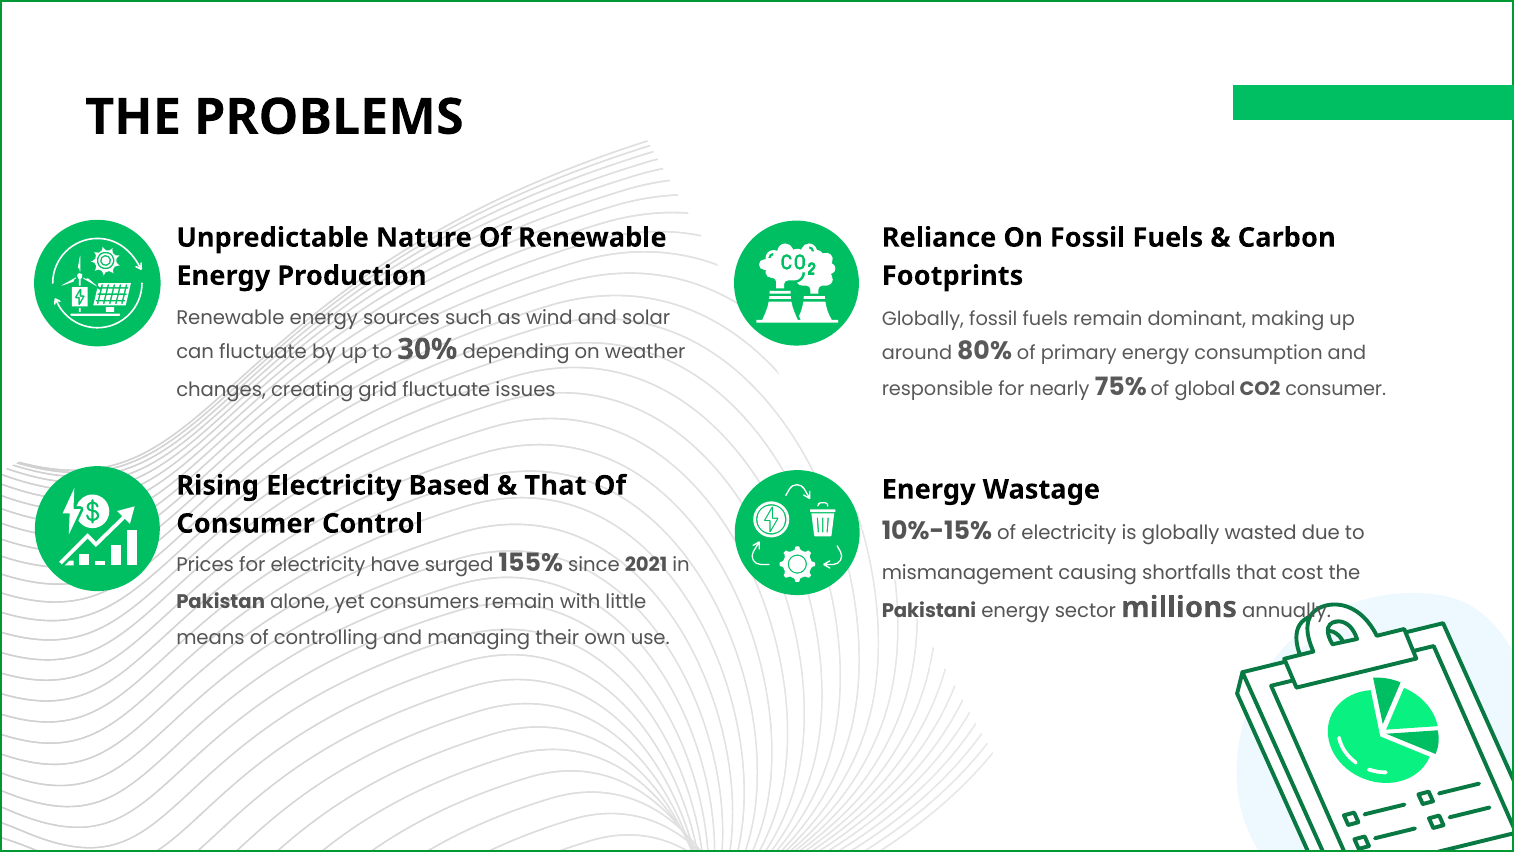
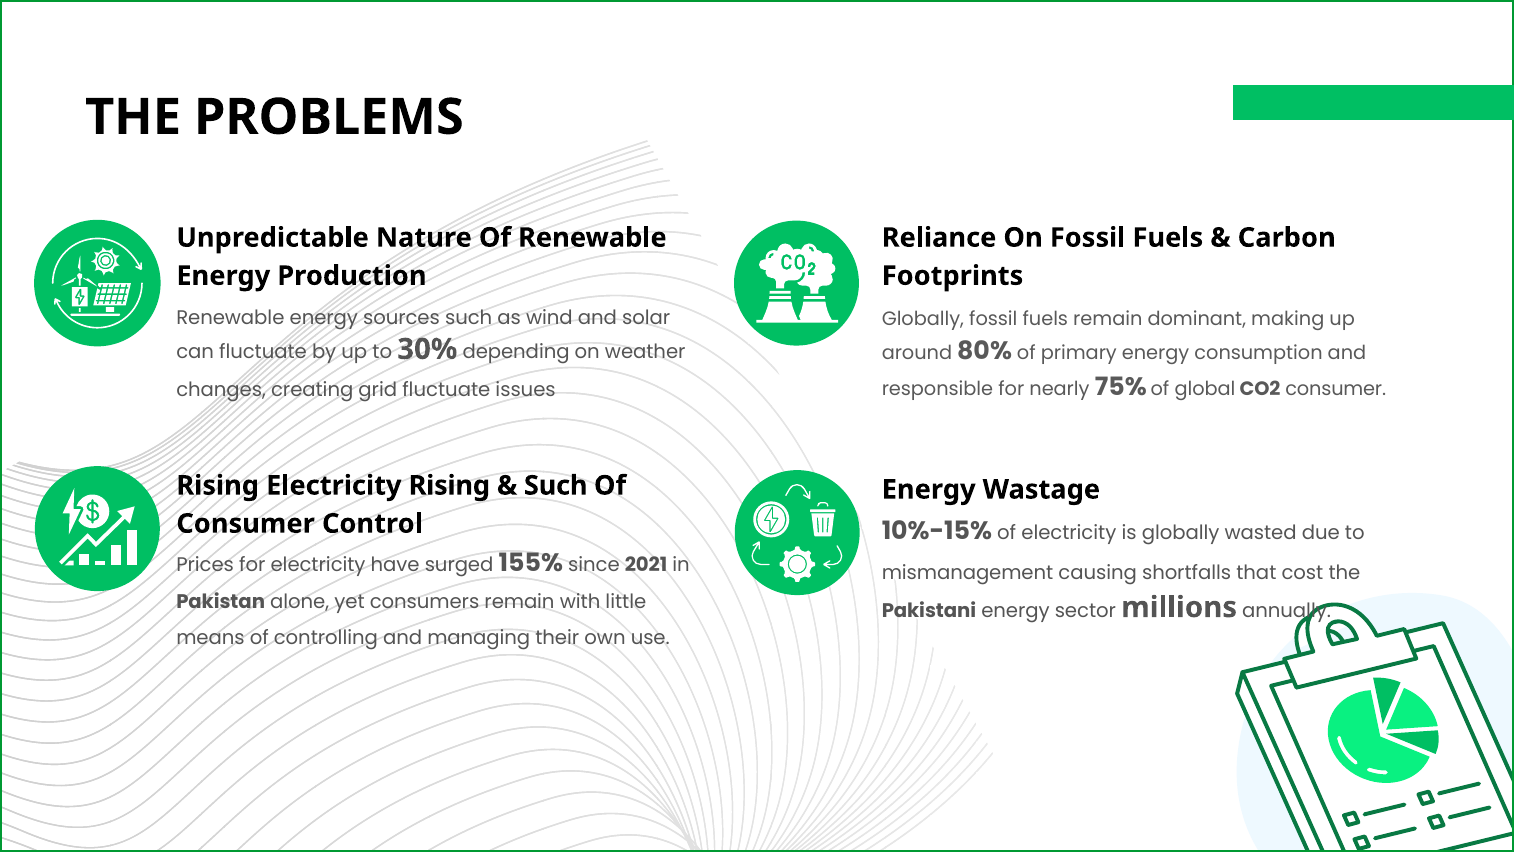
Electricity Based: Based -> Rising
That at (555, 485): That -> Such
